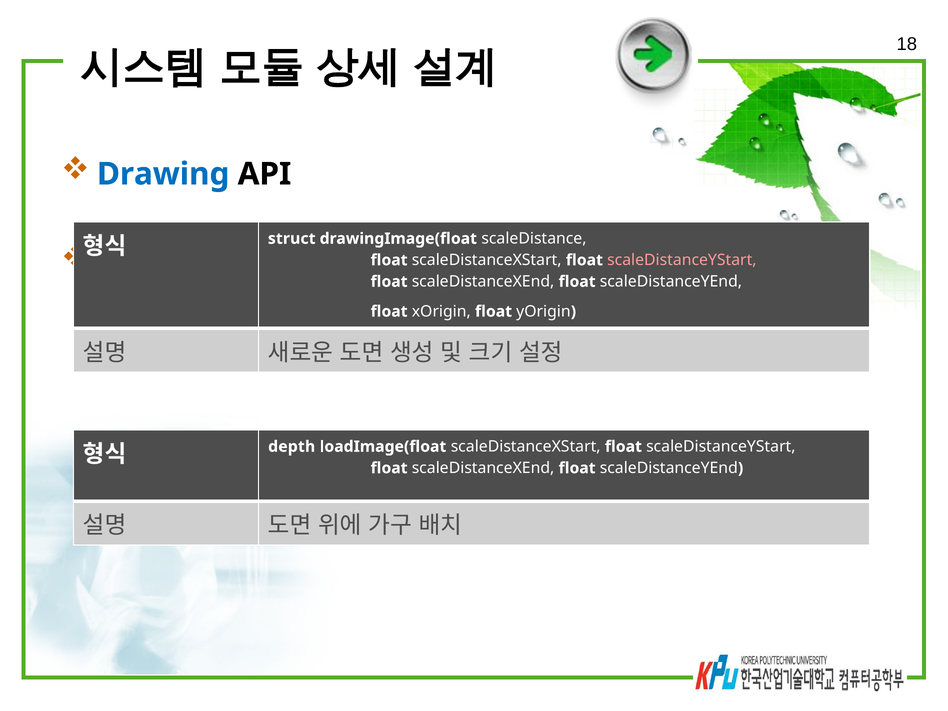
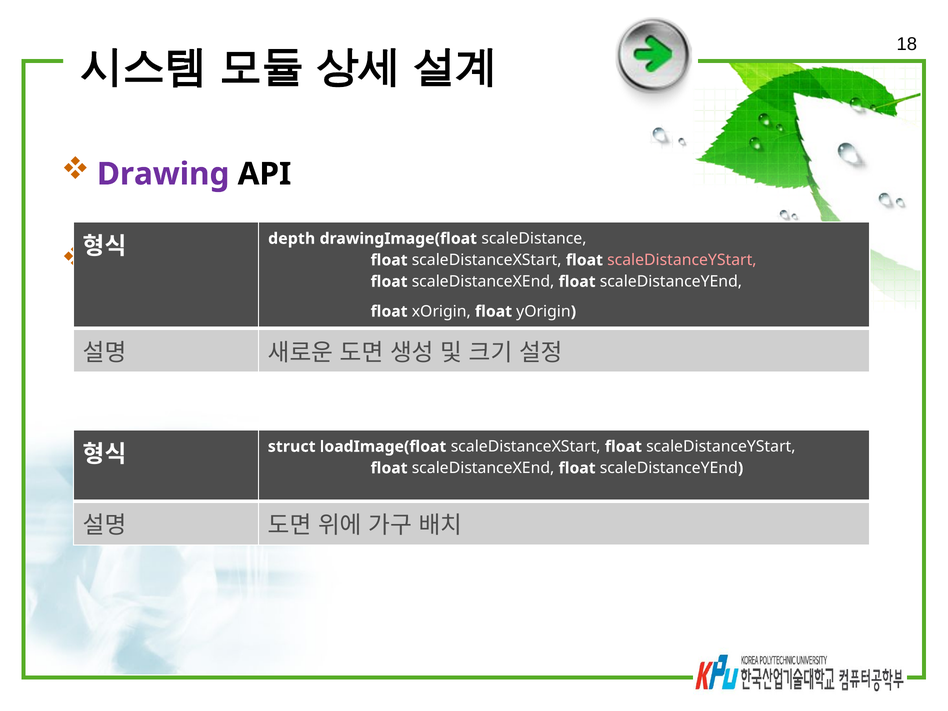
Drawing colour: blue -> purple
struct: struct -> depth
depth: depth -> struct
